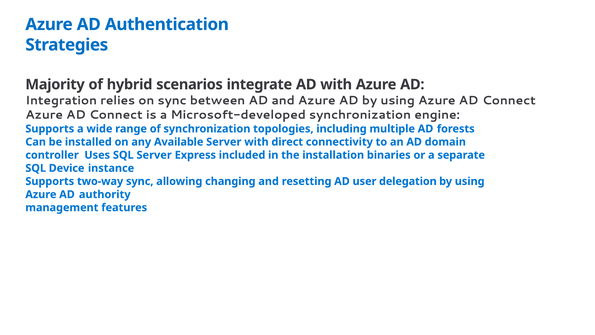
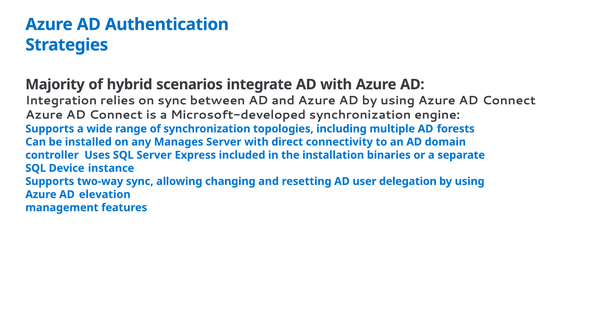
Available: Available -> Manages
authority: authority -> elevation
